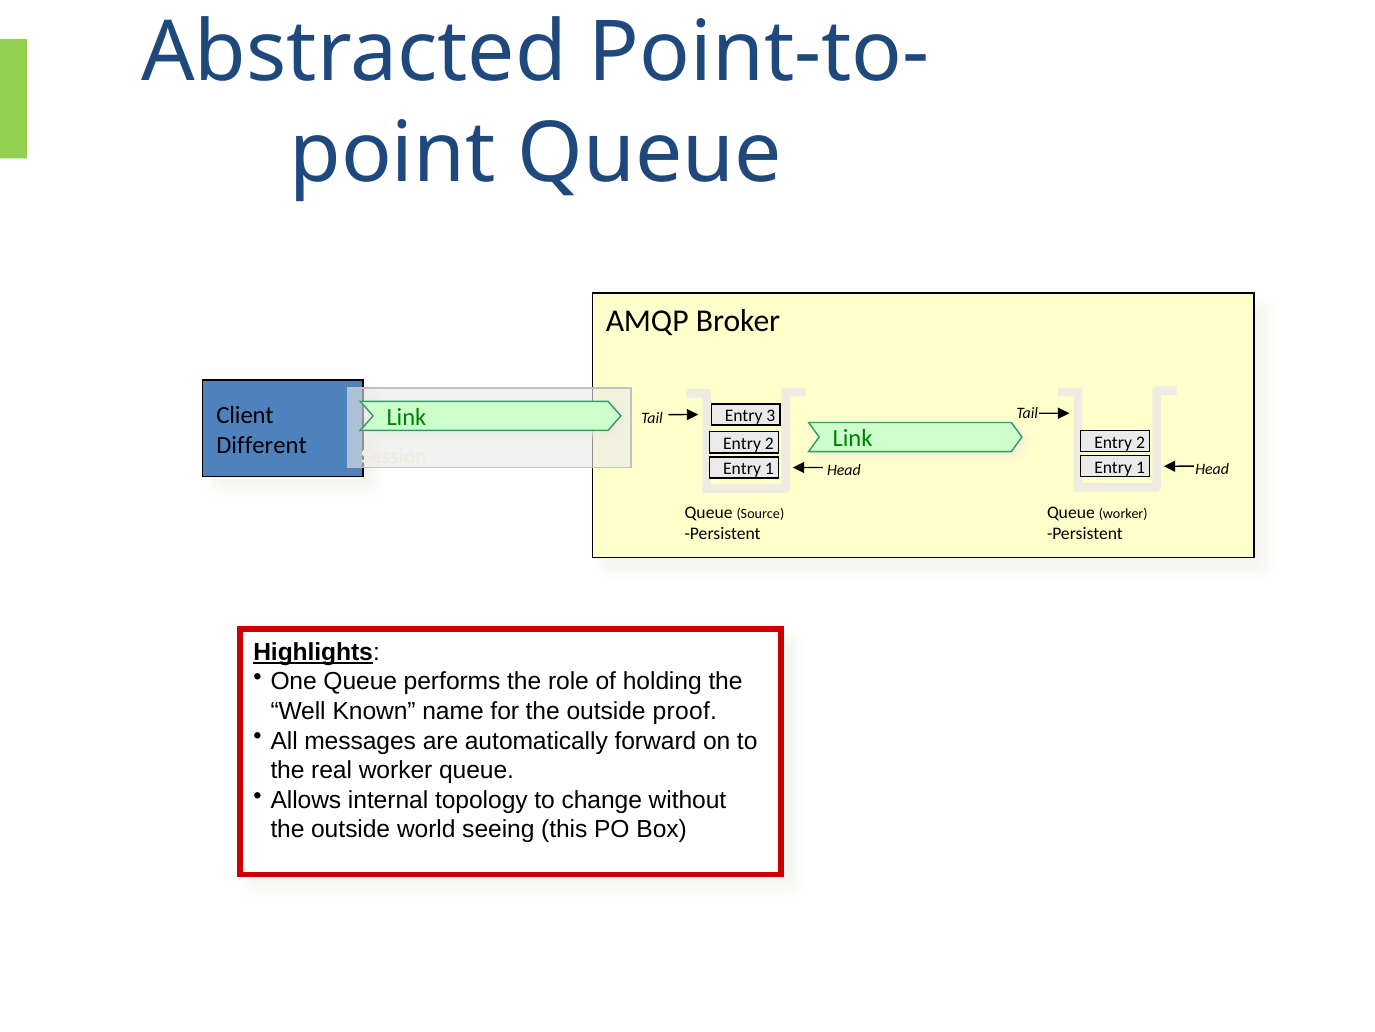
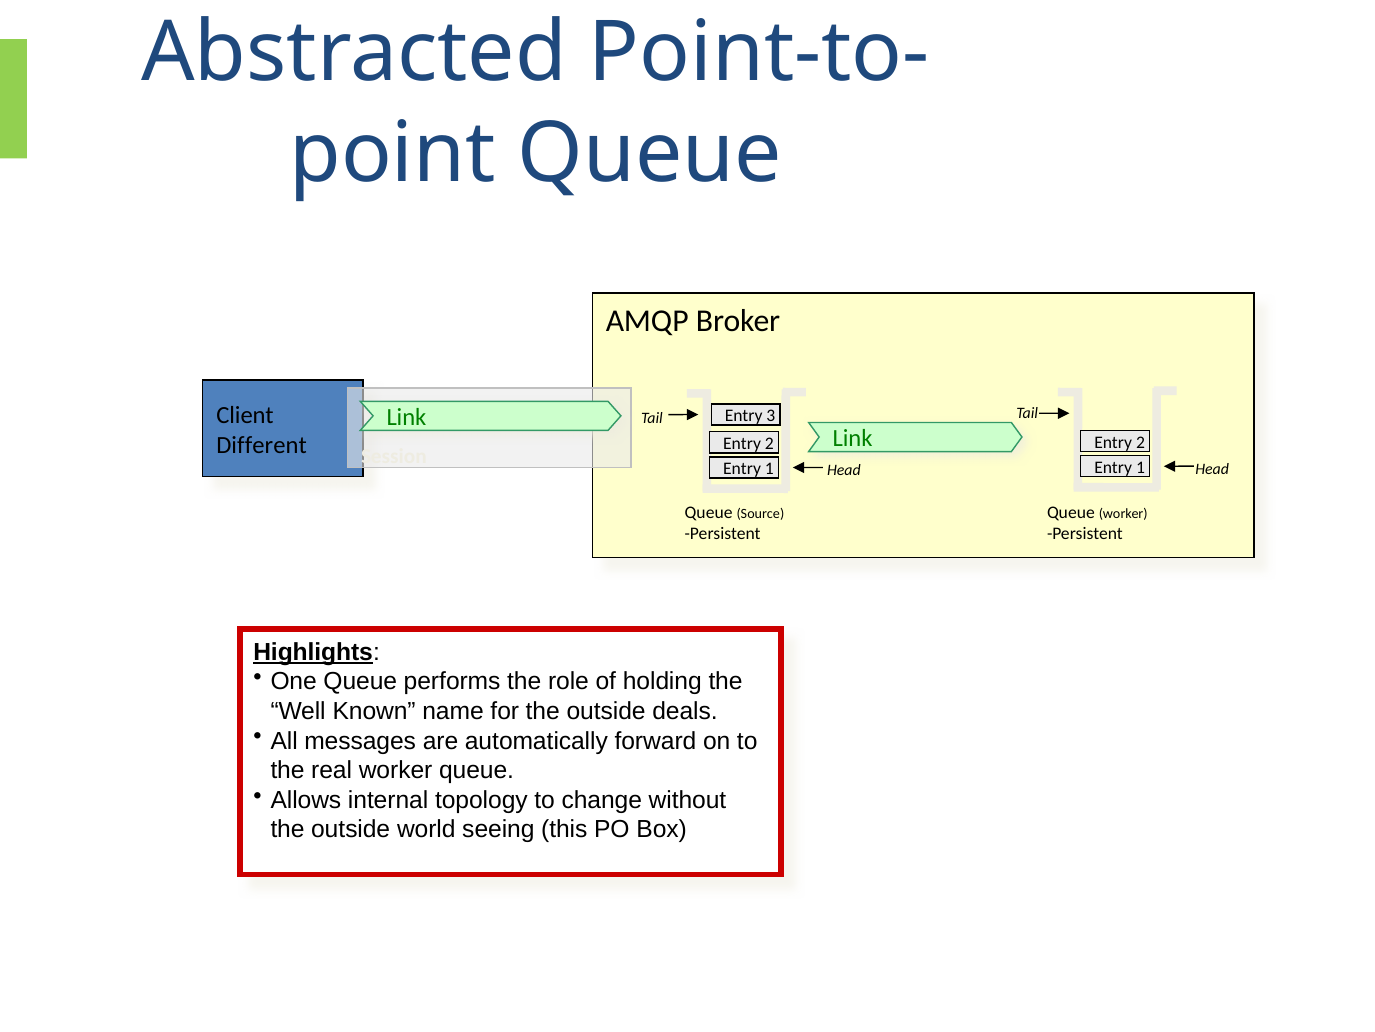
proof: proof -> deals
